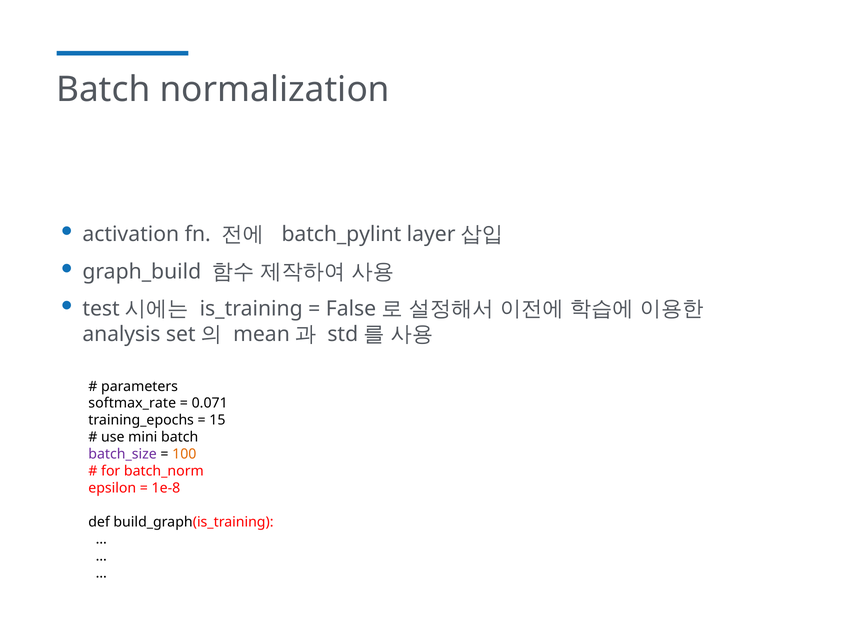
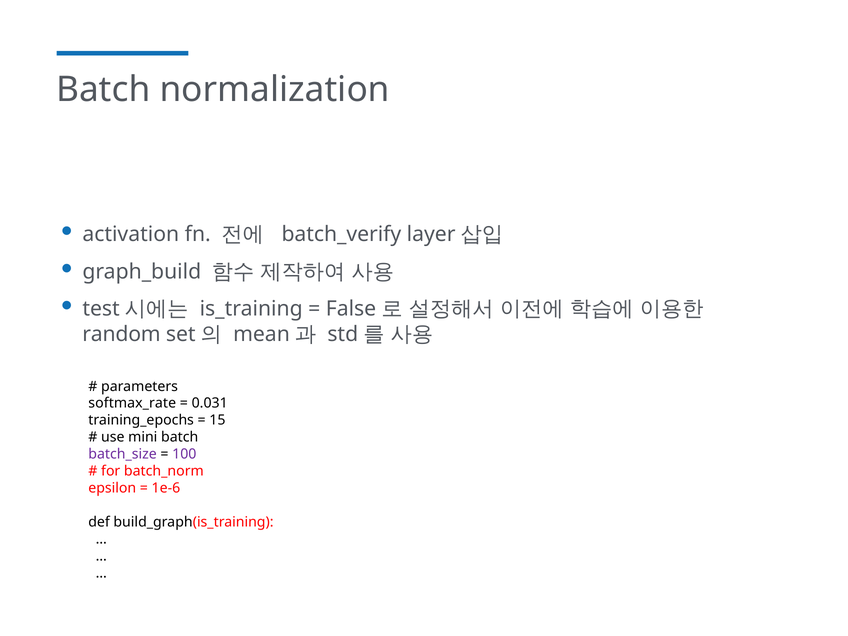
batch_pylint: batch_pylint -> batch_verify
analysis: analysis -> random
0.071: 0.071 -> 0.031
100 colour: orange -> purple
1e-8: 1e-8 -> 1e-6
